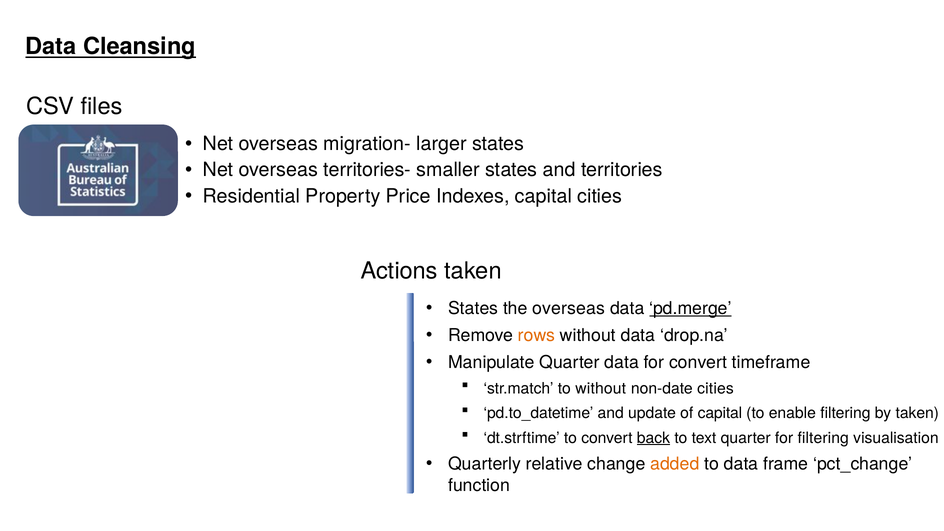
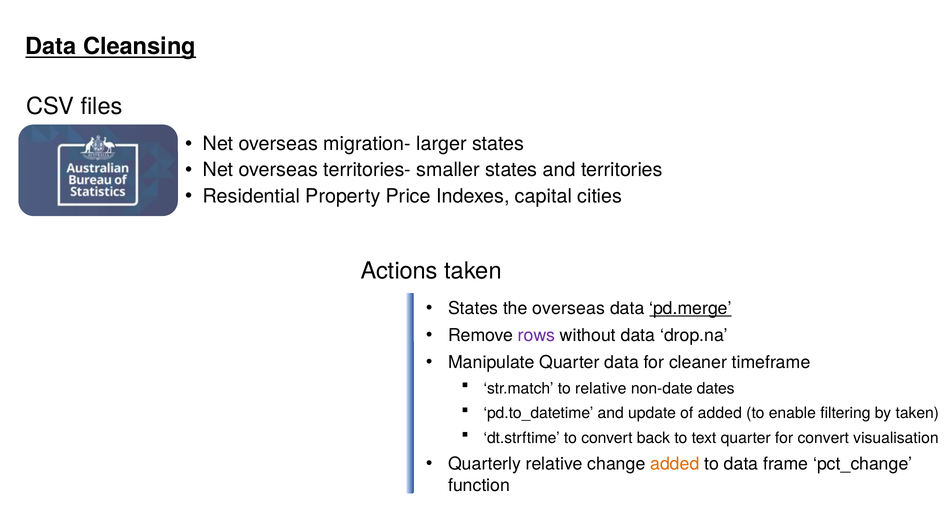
rows colour: orange -> purple
for convert: convert -> cleaner
to without: without -> relative
non-date cities: cities -> dates
of capital: capital -> added
back underline: present -> none
for filtering: filtering -> convert
